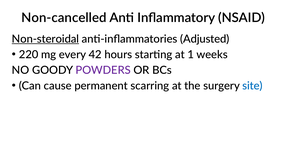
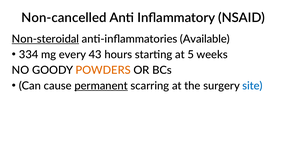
Adjusted: Adjusted -> Available
220: 220 -> 334
42: 42 -> 43
1: 1 -> 5
POWDERS colour: purple -> orange
permanent underline: none -> present
